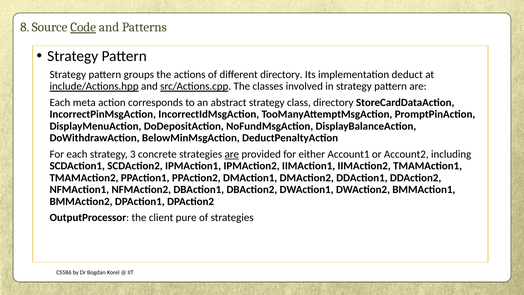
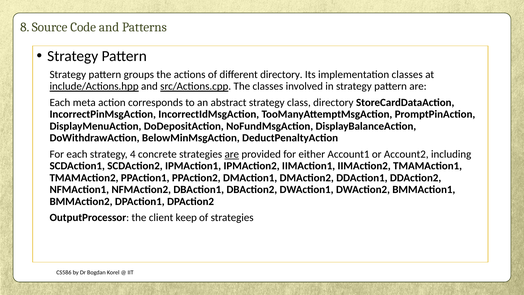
Code underline: present -> none
implementation deduct: deduct -> classes
3: 3 -> 4
pure: pure -> keep
